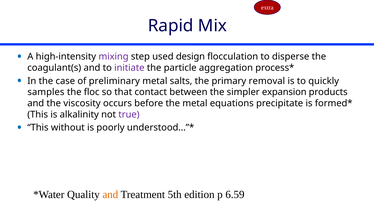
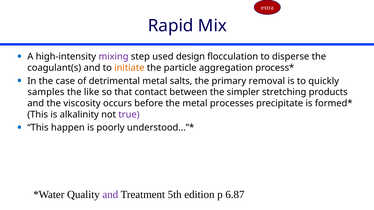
initiate colour: purple -> orange
preliminary: preliminary -> detrimental
floc: floc -> like
expansion: expansion -> stretching
equations: equations -> processes
without: without -> happen
and at (110, 195) colour: orange -> purple
6.59: 6.59 -> 6.87
